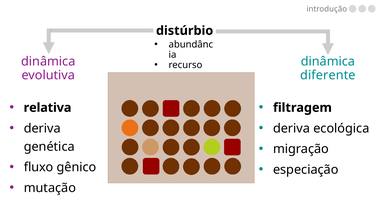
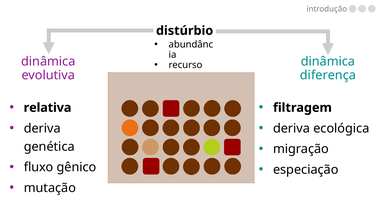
diferente: diferente -> diferença
